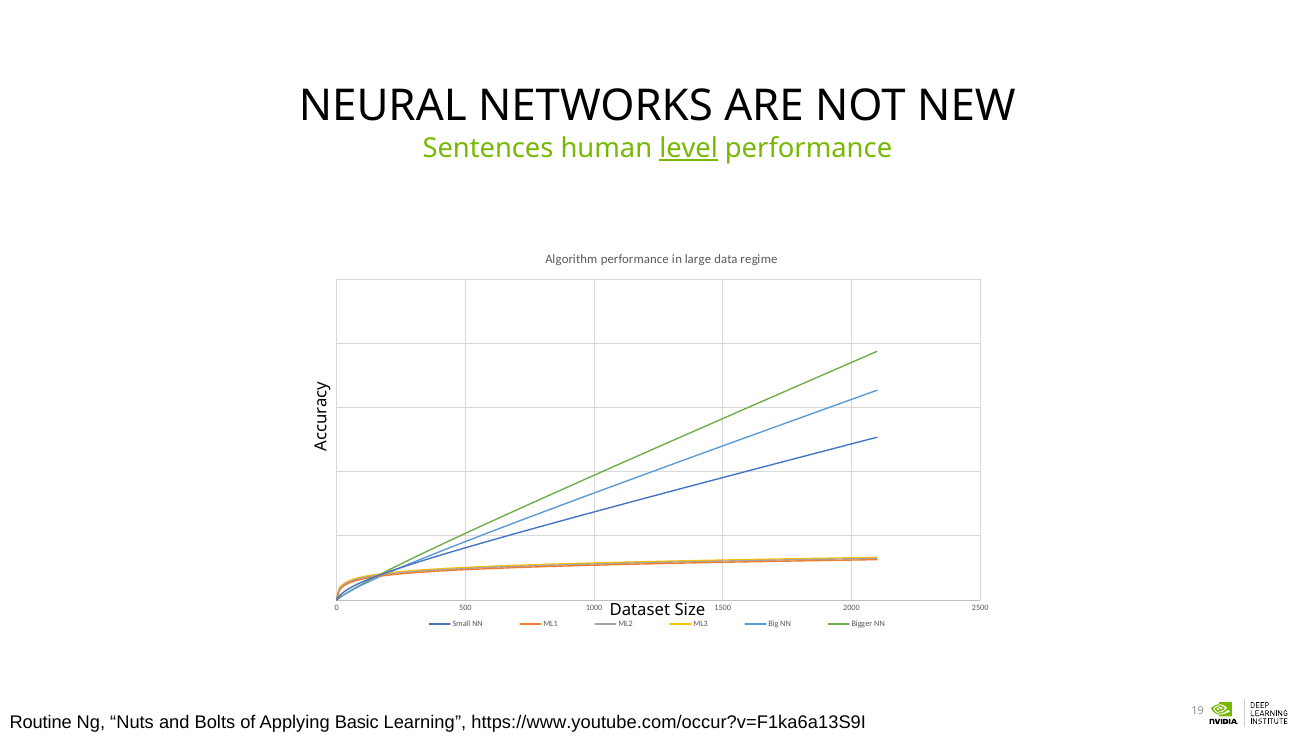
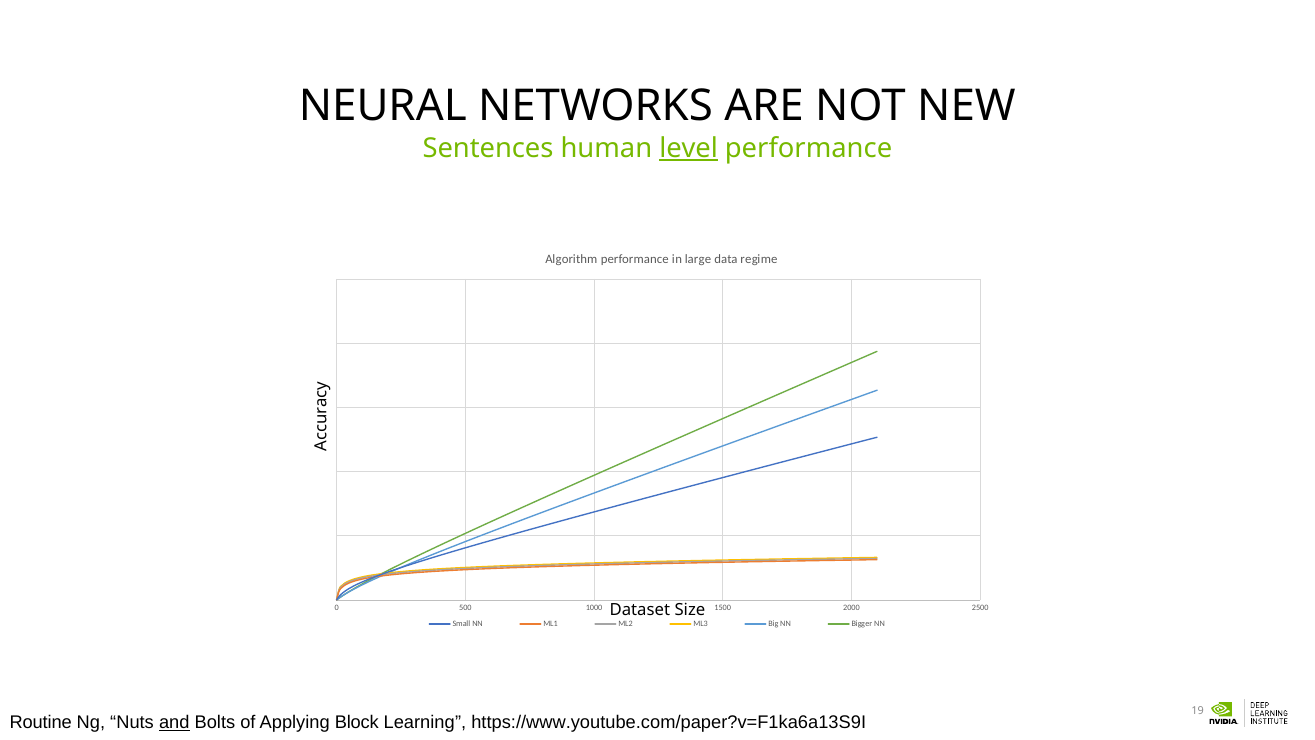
and underline: none -> present
Basic: Basic -> Block
https://www.youtube.com/occur?v=F1ka6a13S9I: https://www.youtube.com/occur?v=F1ka6a13S9I -> https://www.youtube.com/paper?v=F1ka6a13S9I
